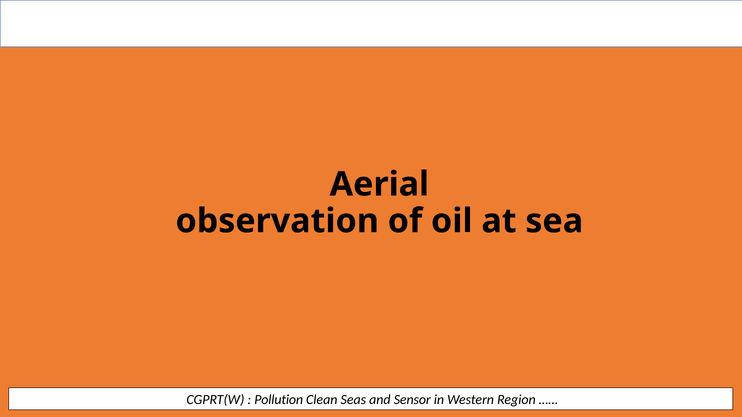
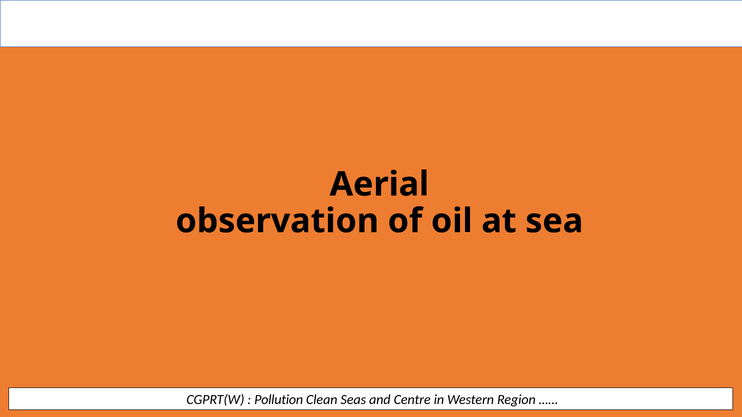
Sensor: Sensor -> Centre
